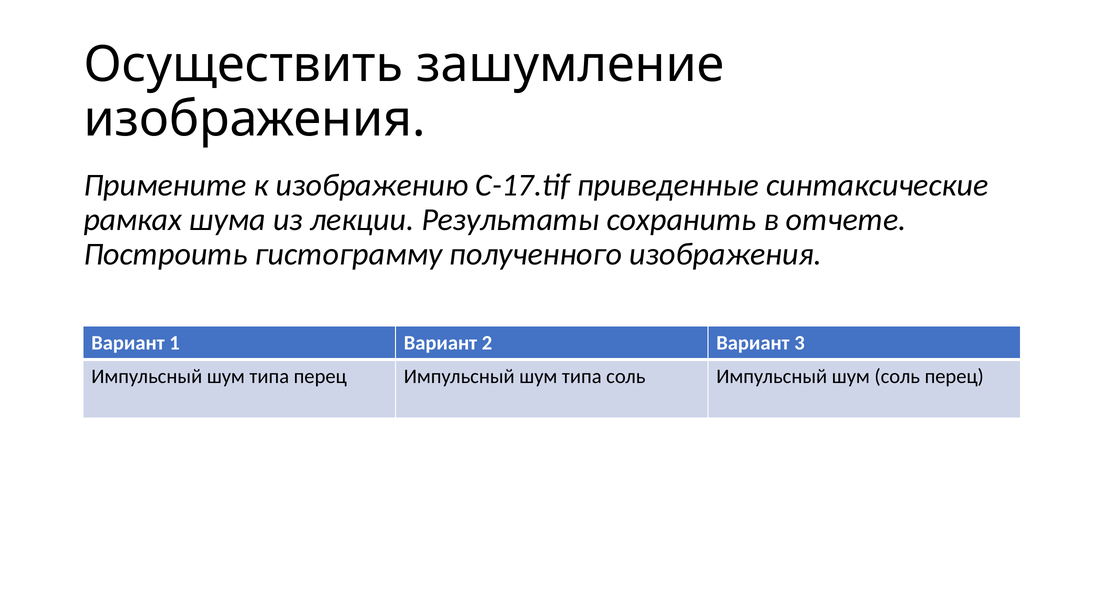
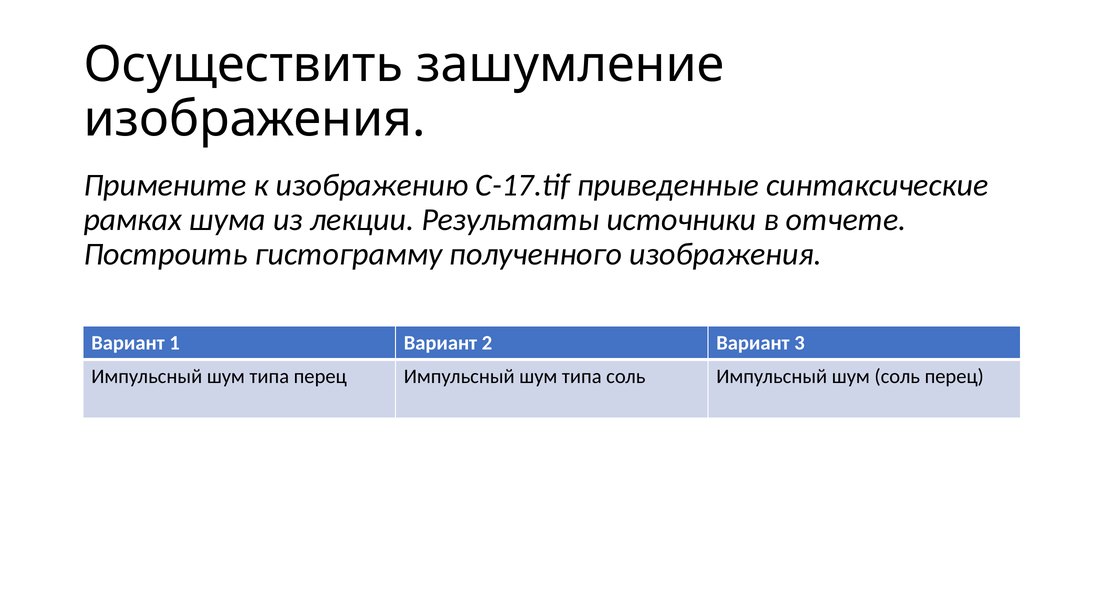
сохранить: сохранить -> источники
